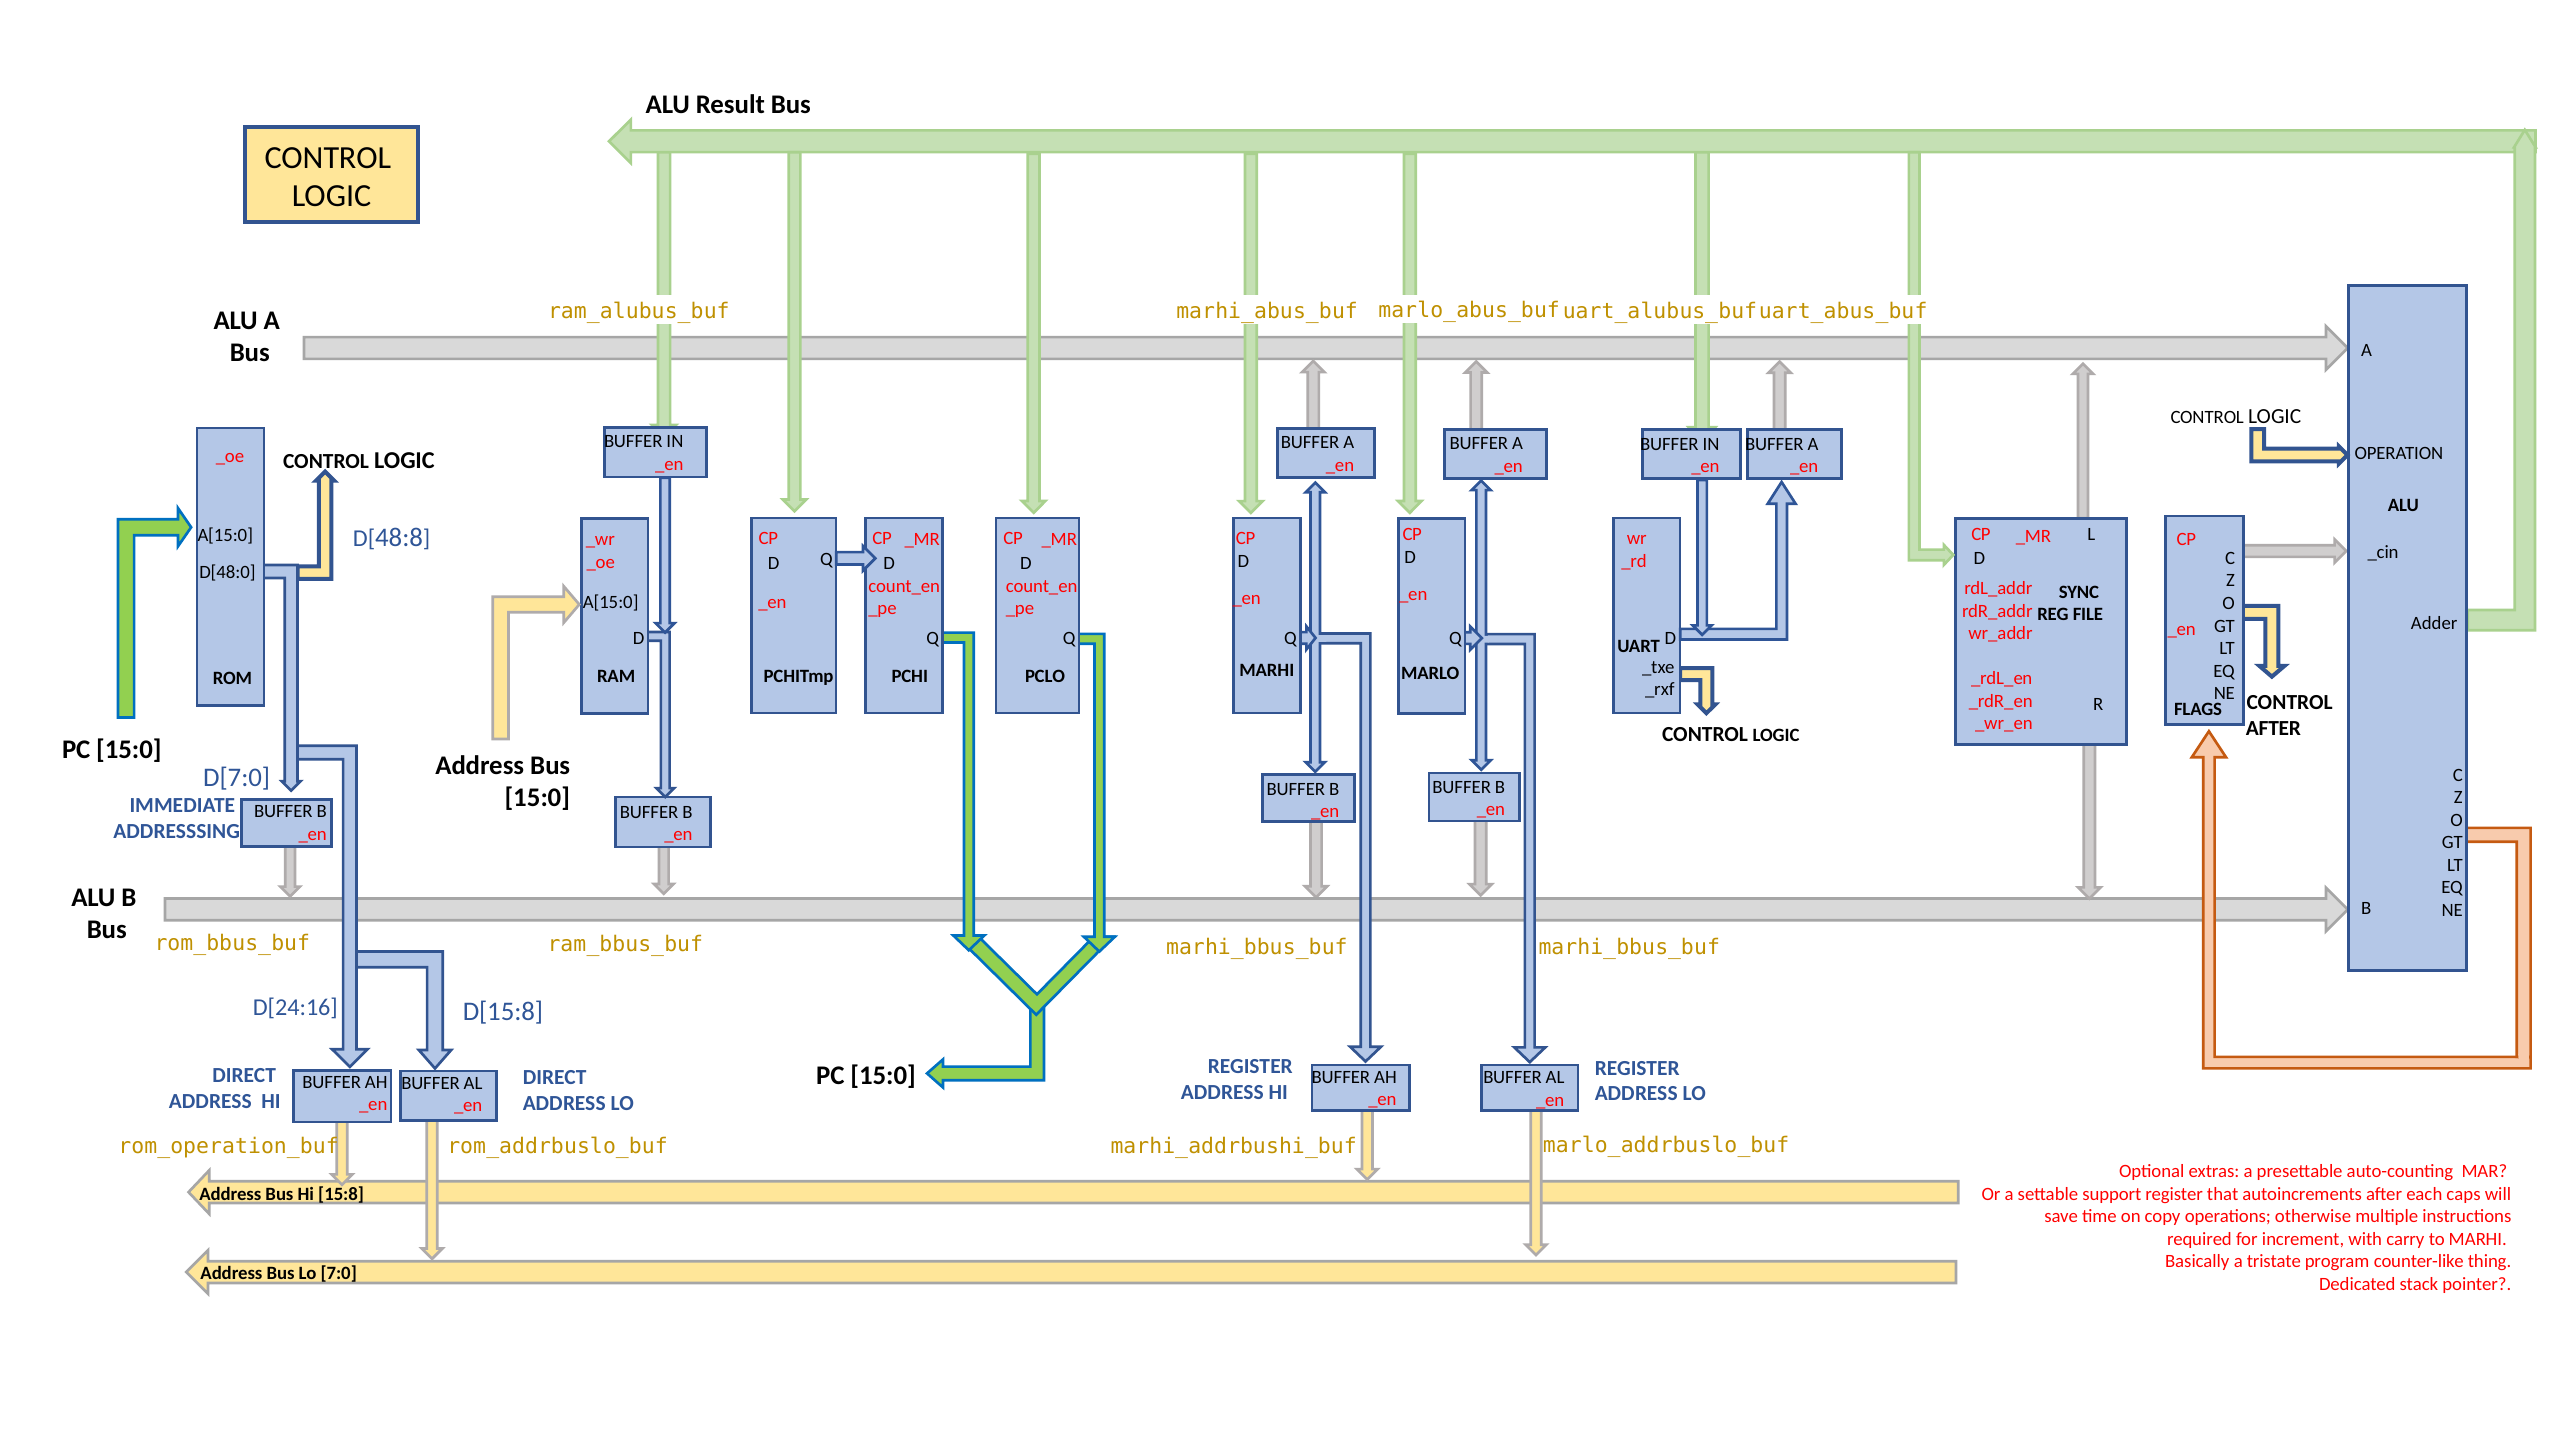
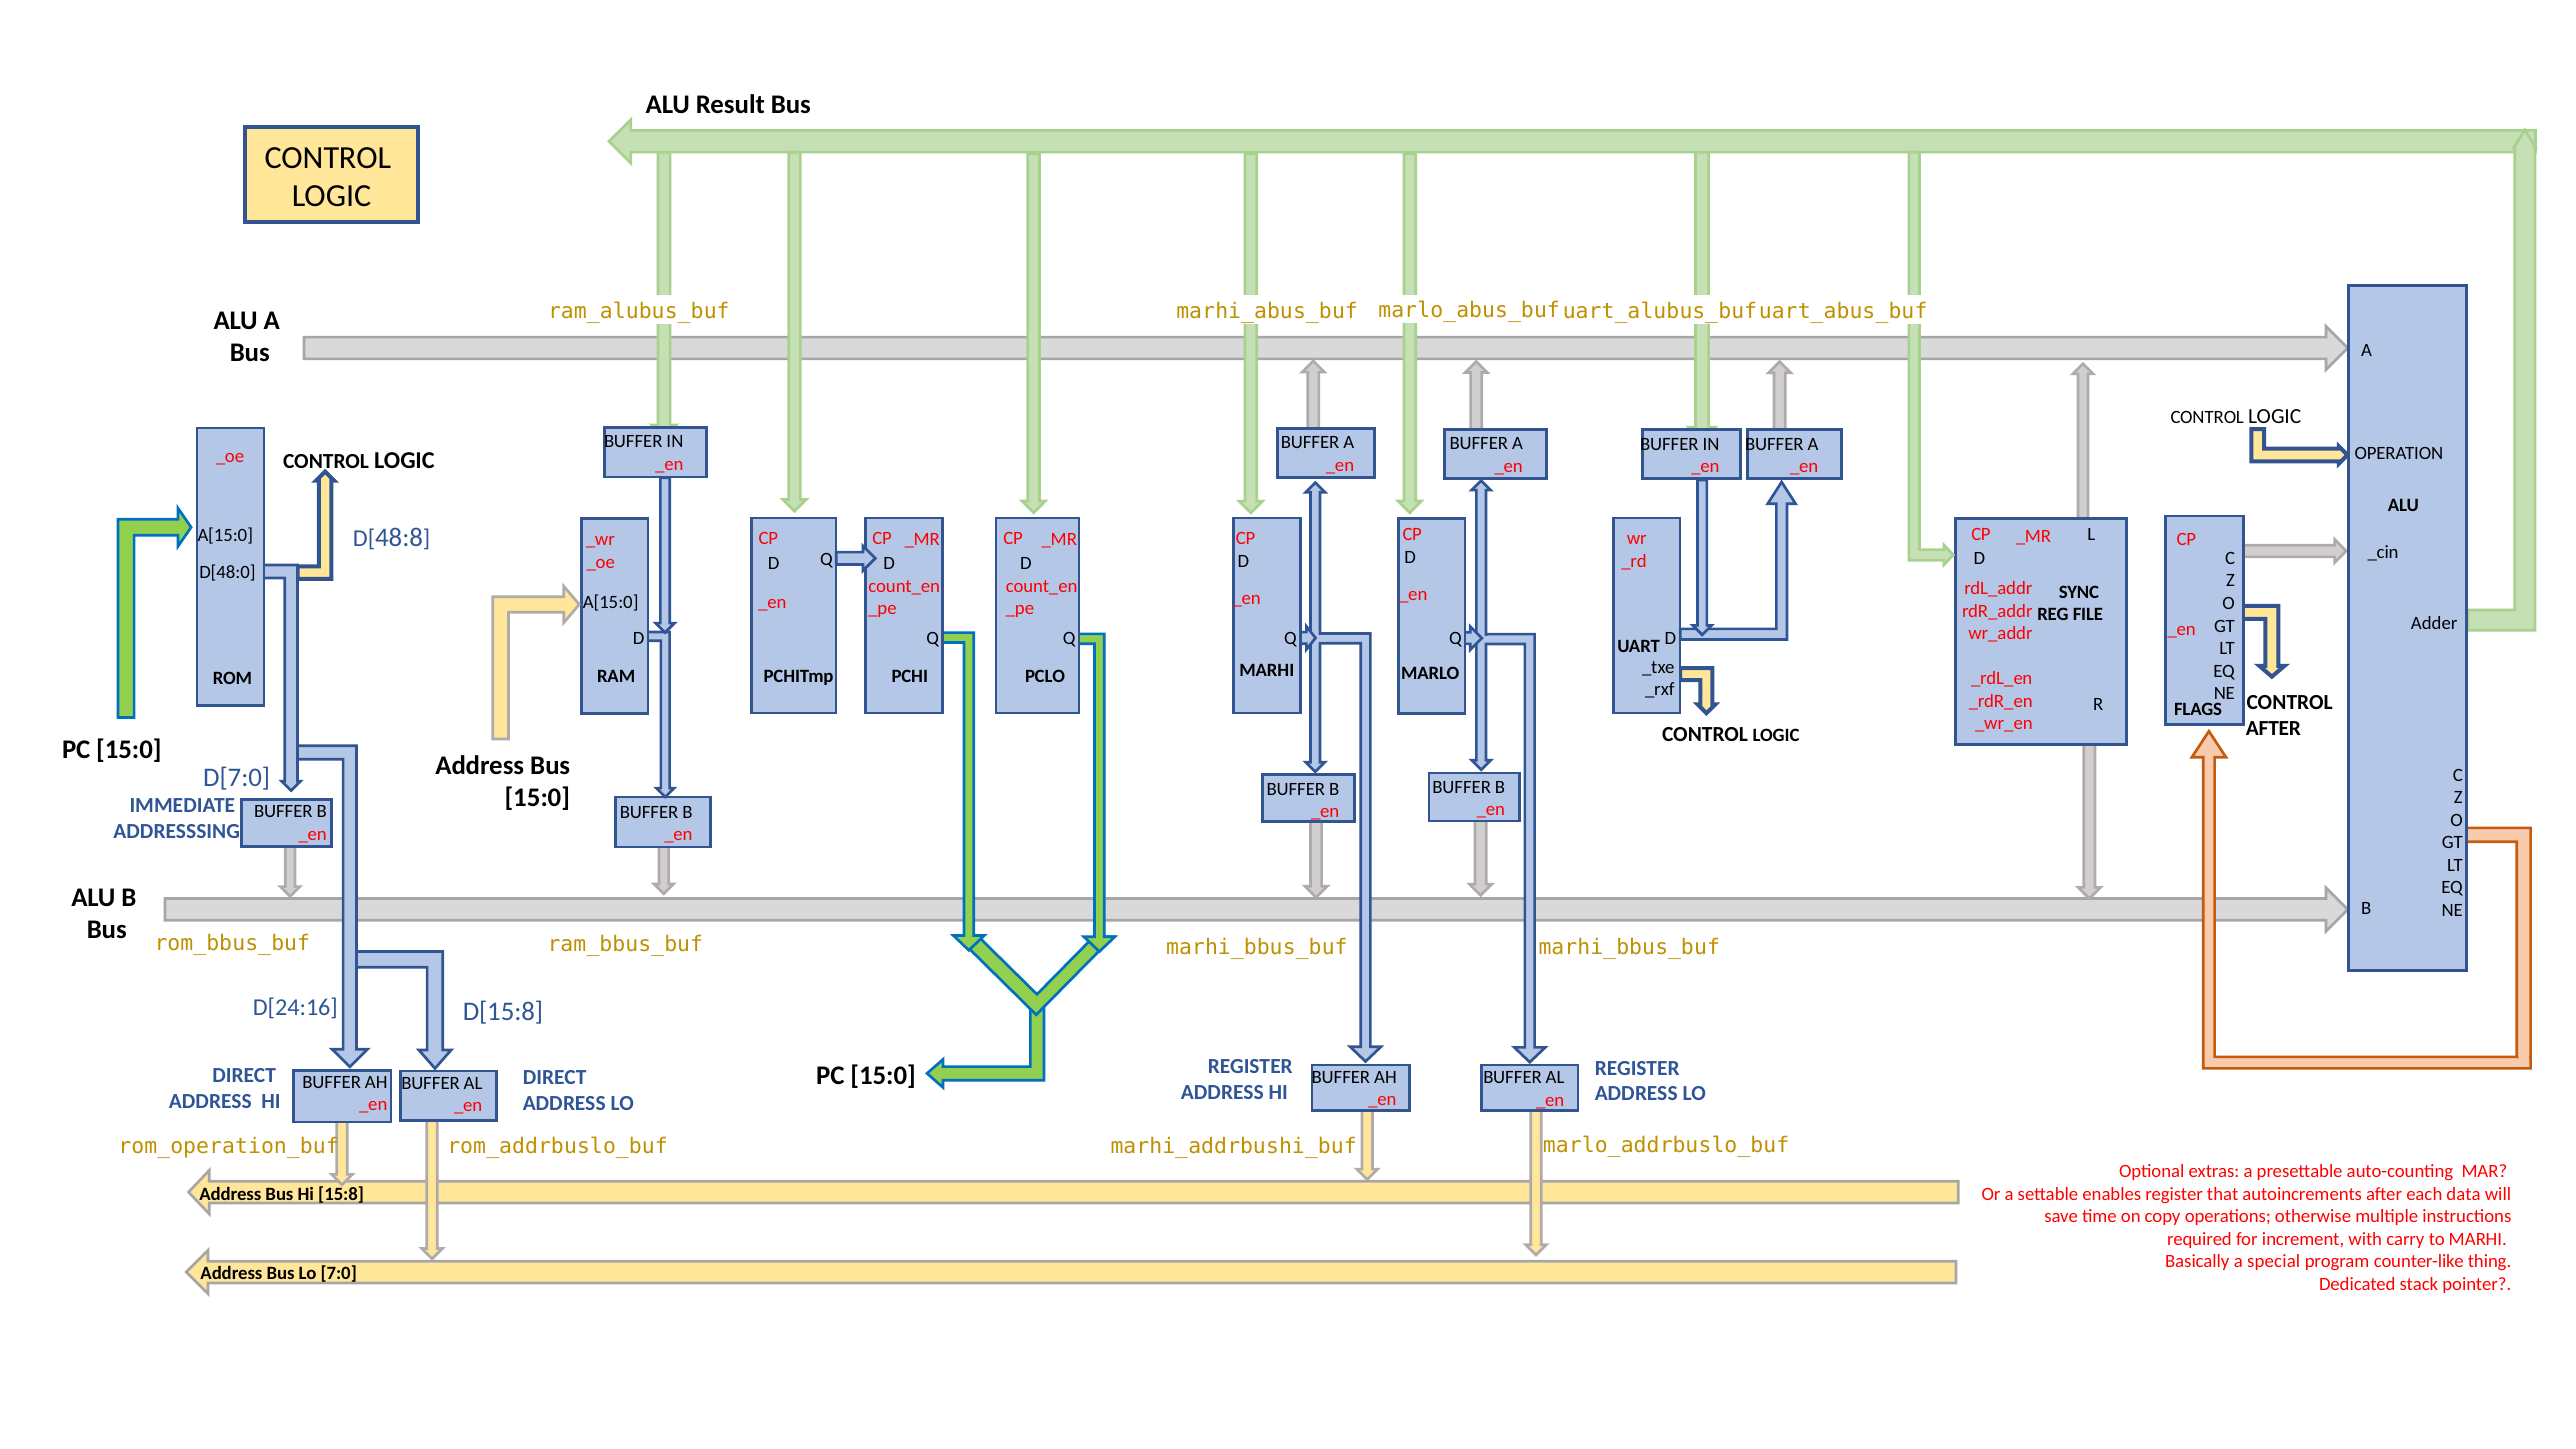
support: support -> enables
caps: caps -> data
tristate: tristate -> special
